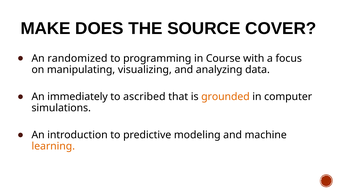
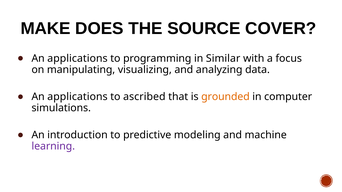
randomized at (77, 58): randomized -> applications
Course: Course -> Similar
immediately at (78, 97): immediately -> applications
learning colour: orange -> purple
